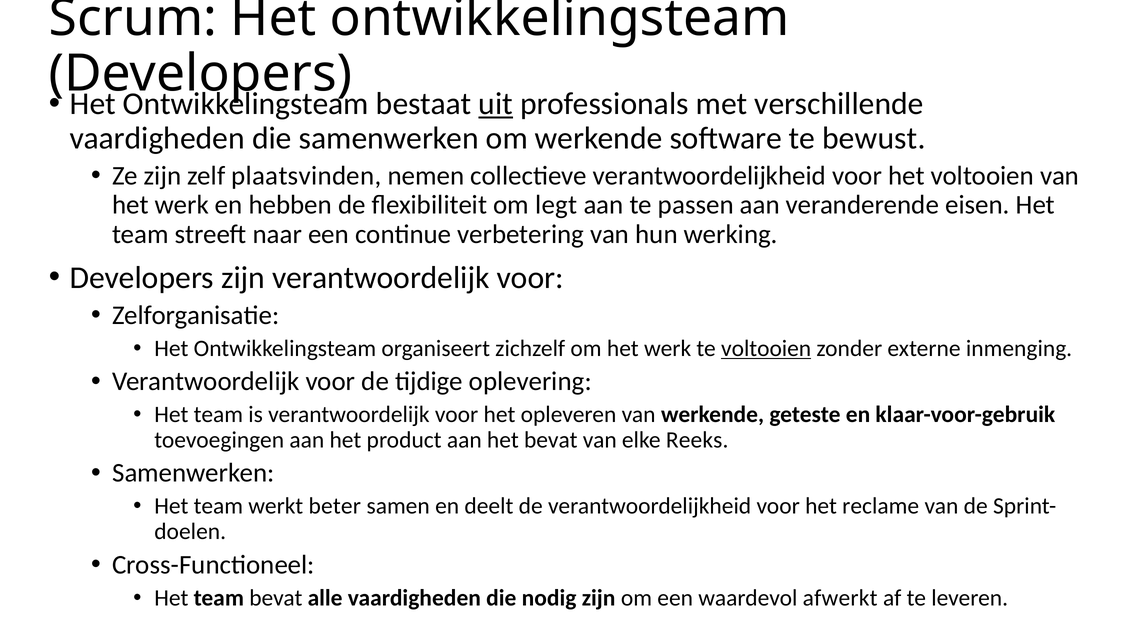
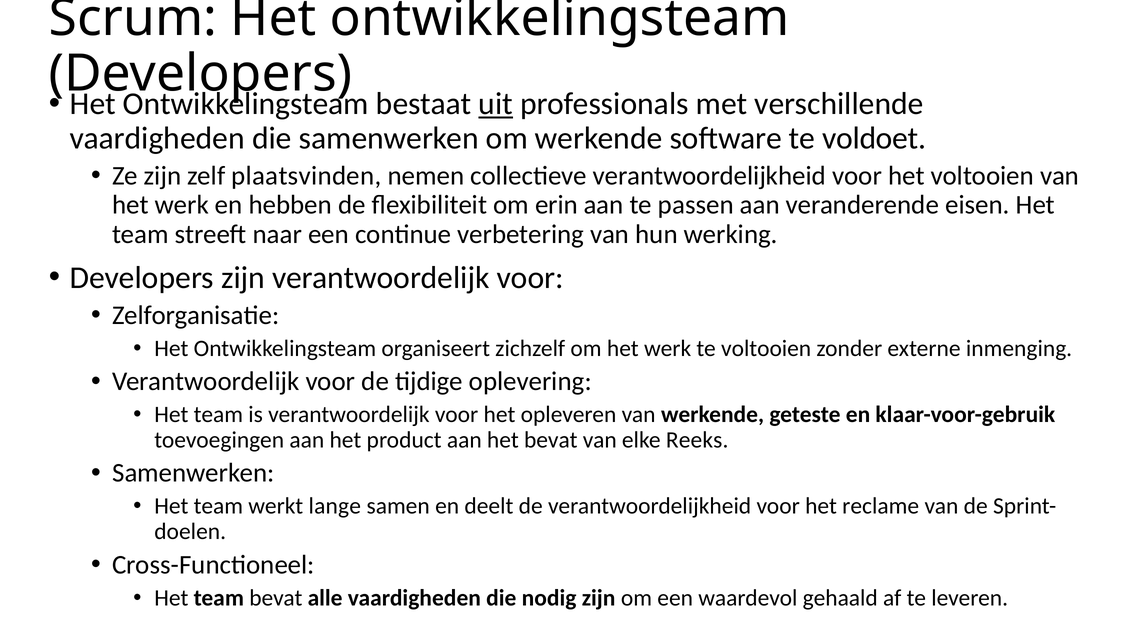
bewust: bewust -> voldoet
legt: legt -> erin
voltooien at (766, 348) underline: present -> none
beter: beter -> lange
afwerkt: afwerkt -> gehaald
